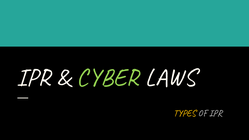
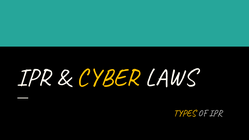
CYBER colour: light green -> yellow
